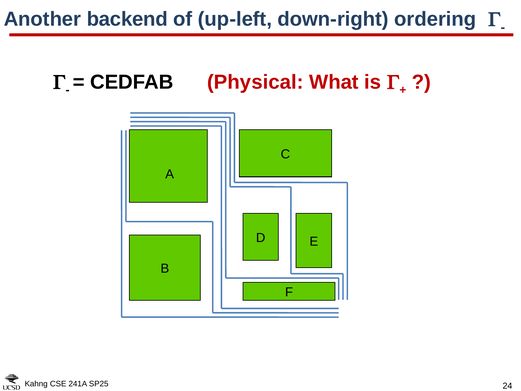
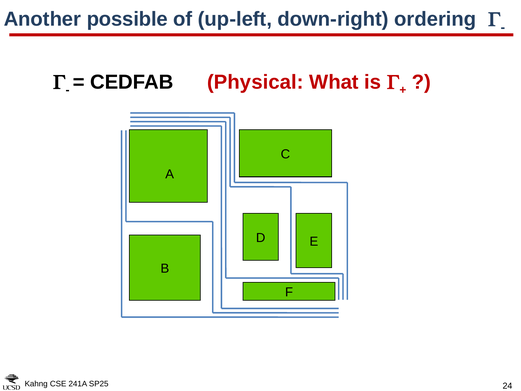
backend: backend -> possible
